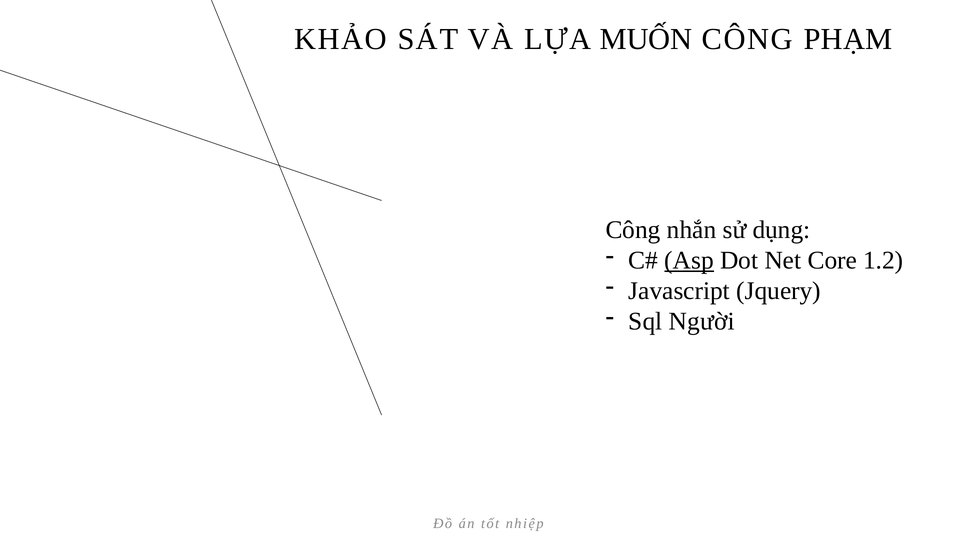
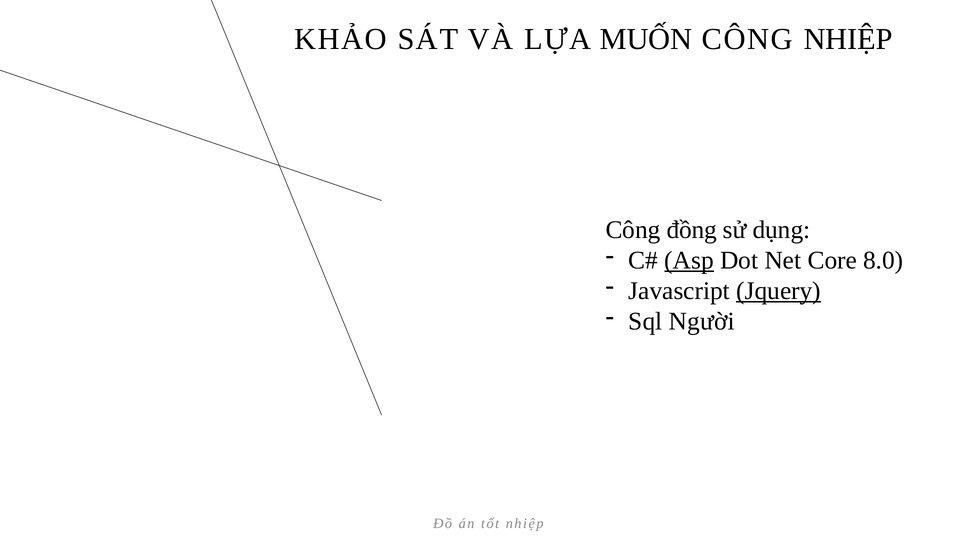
CÔNG PHẠM: PHẠM -> NHIỆP
nhắn: nhắn -> đồng
1.2: 1.2 -> 8.0
Jquery underline: none -> present
